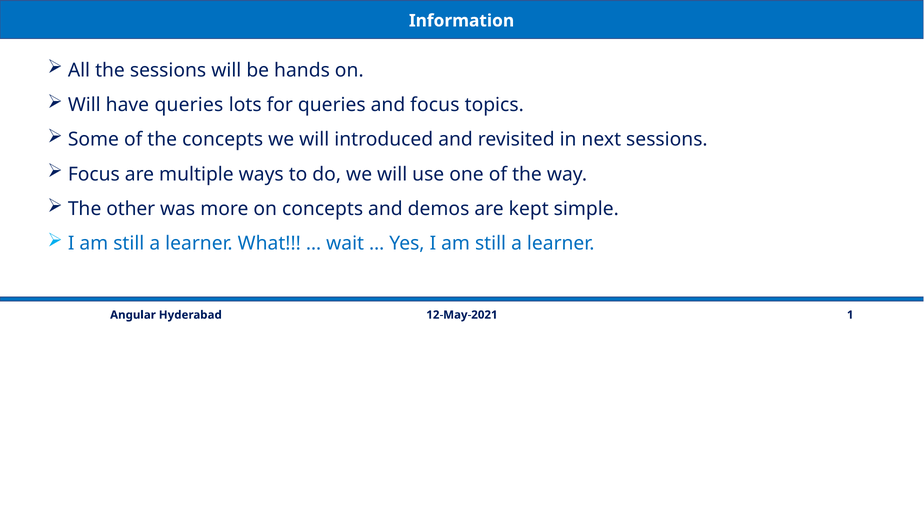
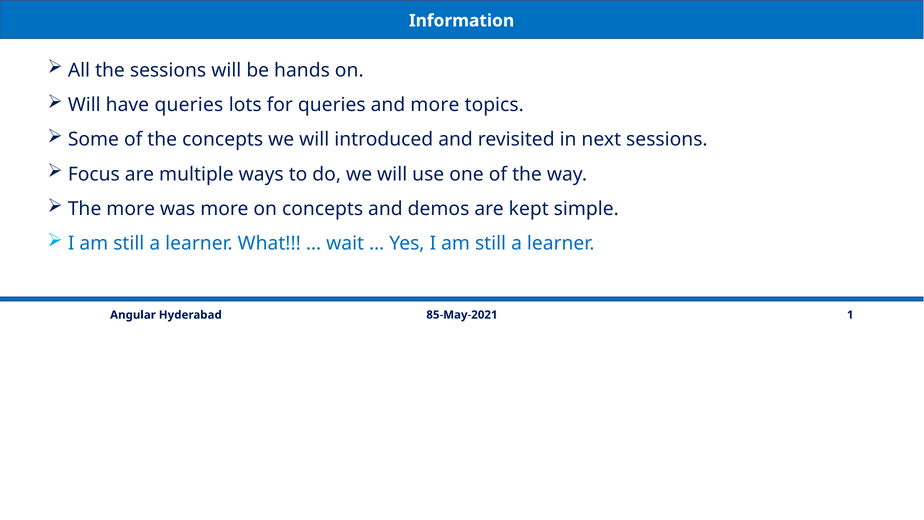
and focus: focus -> more
The other: other -> more
12-May-2021: 12-May-2021 -> 85-May-2021
